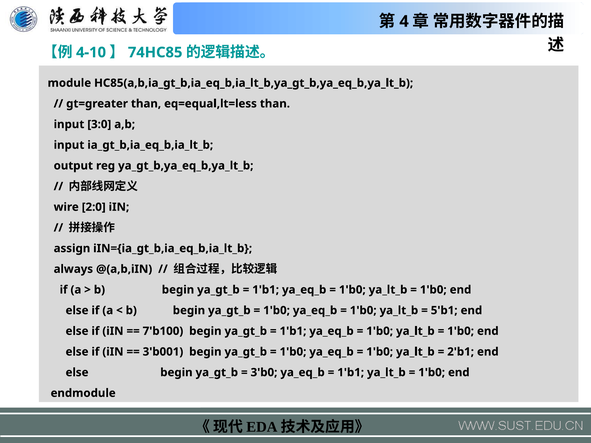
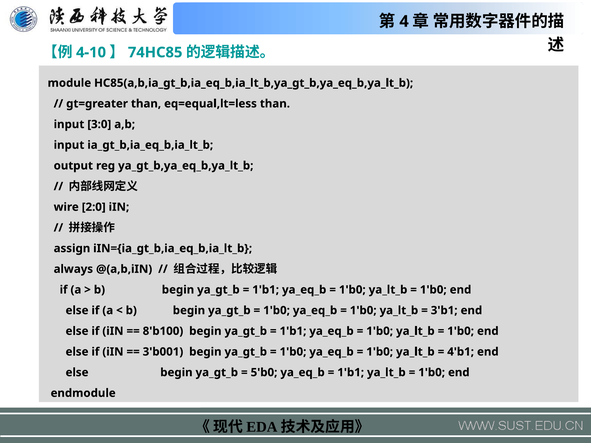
5'b1: 5'b1 -> 3'b1
7'b100: 7'b100 -> 8'b100
2'b1: 2'b1 -> 4'b1
3'b0: 3'b0 -> 5'b0
